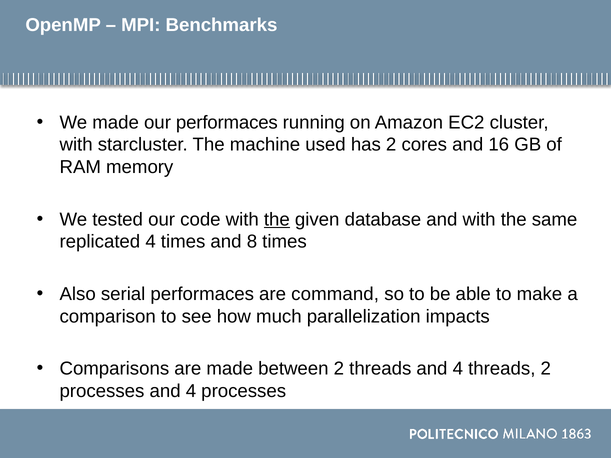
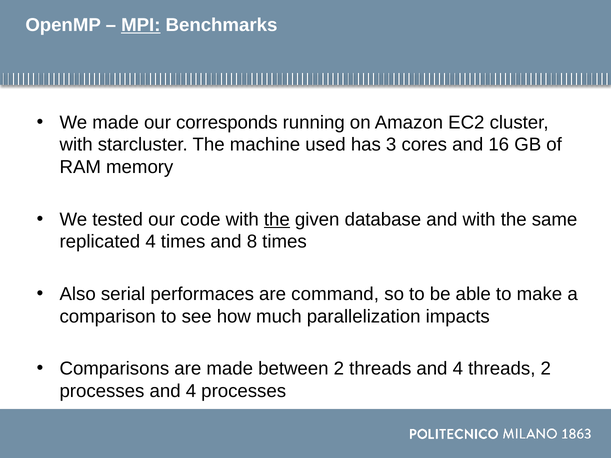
MPI underline: none -> present
our performaces: performaces -> corresponds
has 2: 2 -> 3
